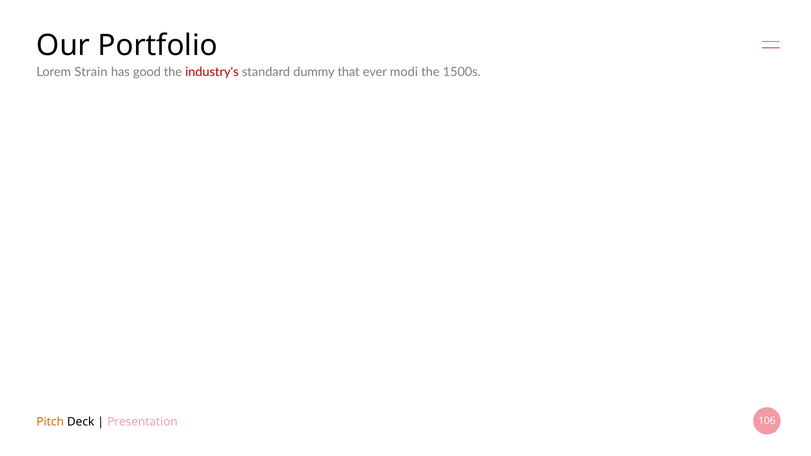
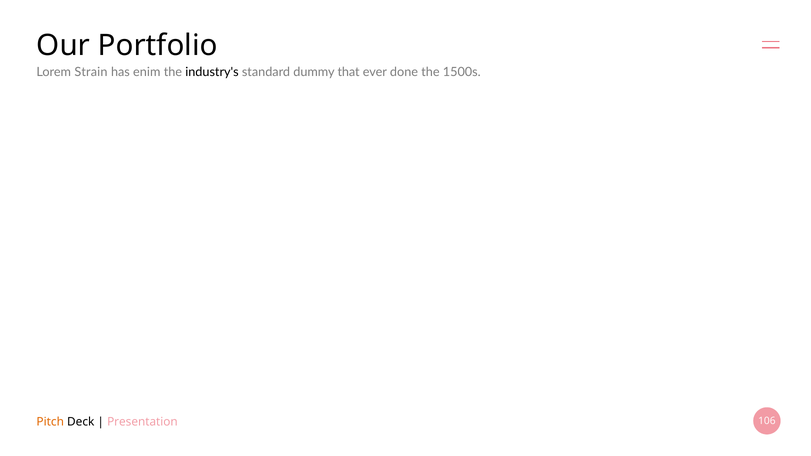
good: good -> enim
industry's colour: red -> black
modi: modi -> done
